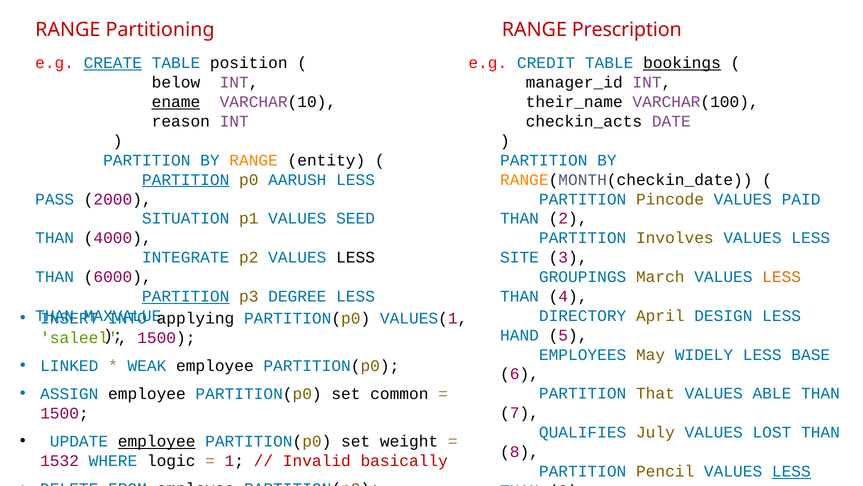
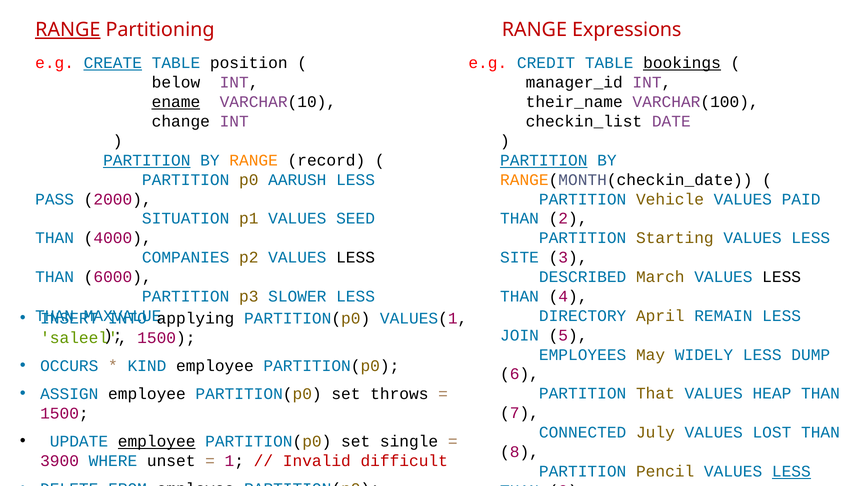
RANGE at (68, 30) underline: none -> present
Prescription: Prescription -> Expressions
reason: reason -> change
checkin_acts: checkin_acts -> checkin_list
PARTITION at (147, 160) underline: none -> present
entity: entity -> record
PARTITION at (544, 160) underline: none -> present
PARTITION at (186, 180) underline: present -> none
Pincode: Pincode -> Vehicle
Involves: Involves -> Starting
INTEGRATE: INTEGRATE -> COMPANIES
GROUPINGS: GROUPINGS -> DESCRIBED
LESS at (782, 277) colour: orange -> black
PARTITION at (186, 296) underline: present -> none
DEGREE: DEGREE -> SLOWER
DESIGN: DESIGN -> REMAIN
HAND: HAND -> JOIN
BASE: BASE -> DUMP
LINKED: LINKED -> OCCURS
WEAK: WEAK -> KIND
common: common -> throws
ABLE: ABLE -> HEAP
QUALIFIES: QUALIFIES -> CONNECTED
weight: weight -> single
1532: 1532 -> 3900
logic: logic -> unset
basically: basically -> difficult
